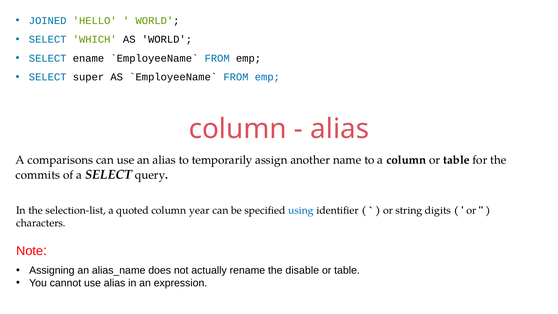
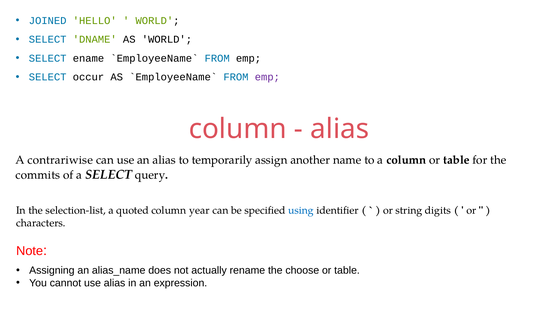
WHICH: WHICH -> DNAME
super: super -> occur
emp at (267, 77) colour: blue -> purple
comparisons: comparisons -> contrariwise
disable: disable -> choose
